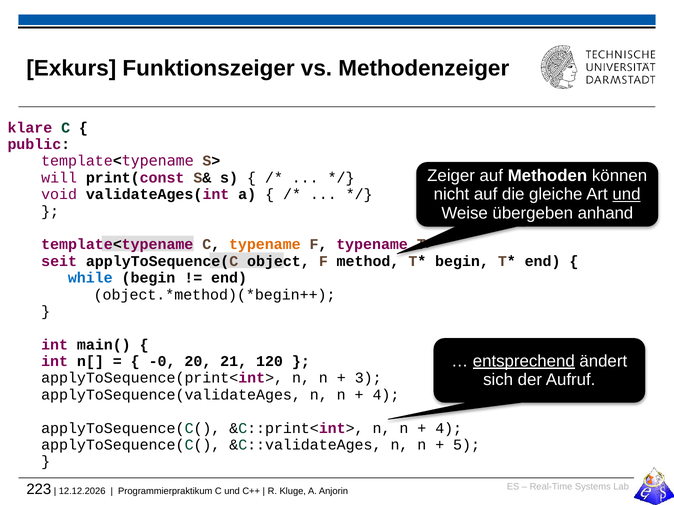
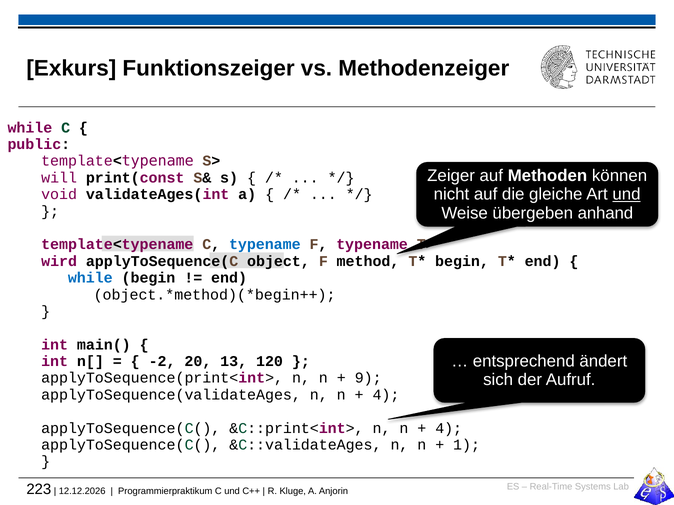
klare at (30, 128): klare -> while
typename at (265, 245) colour: orange -> blue
seit: seit -> wird
entsprechend underline: present -> none
-0: -0 -> -2
21: 21 -> 13
3: 3 -> 9
5: 5 -> 1
